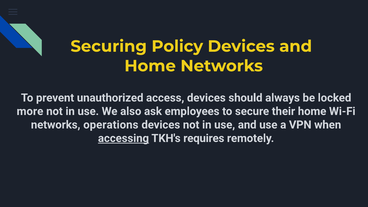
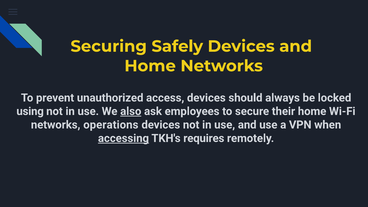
Policy: Policy -> Safely
more: more -> using
also underline: none -> present
